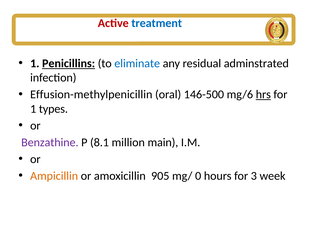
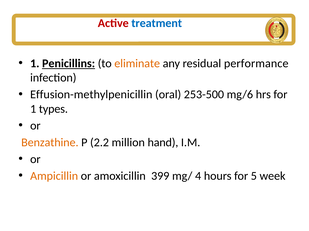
eliminate colour: blue -> orange
adminstrated: adminstrated -> performance
146-500: 146-500 -> 253-500
hrs underline: present -> none
Benzathine colour: purple -> orange
8.1: 8.1 -> 2.2
main: main -> hand
905: 905 -> 399
0: 0 -> 4
3: 3 -> 5
